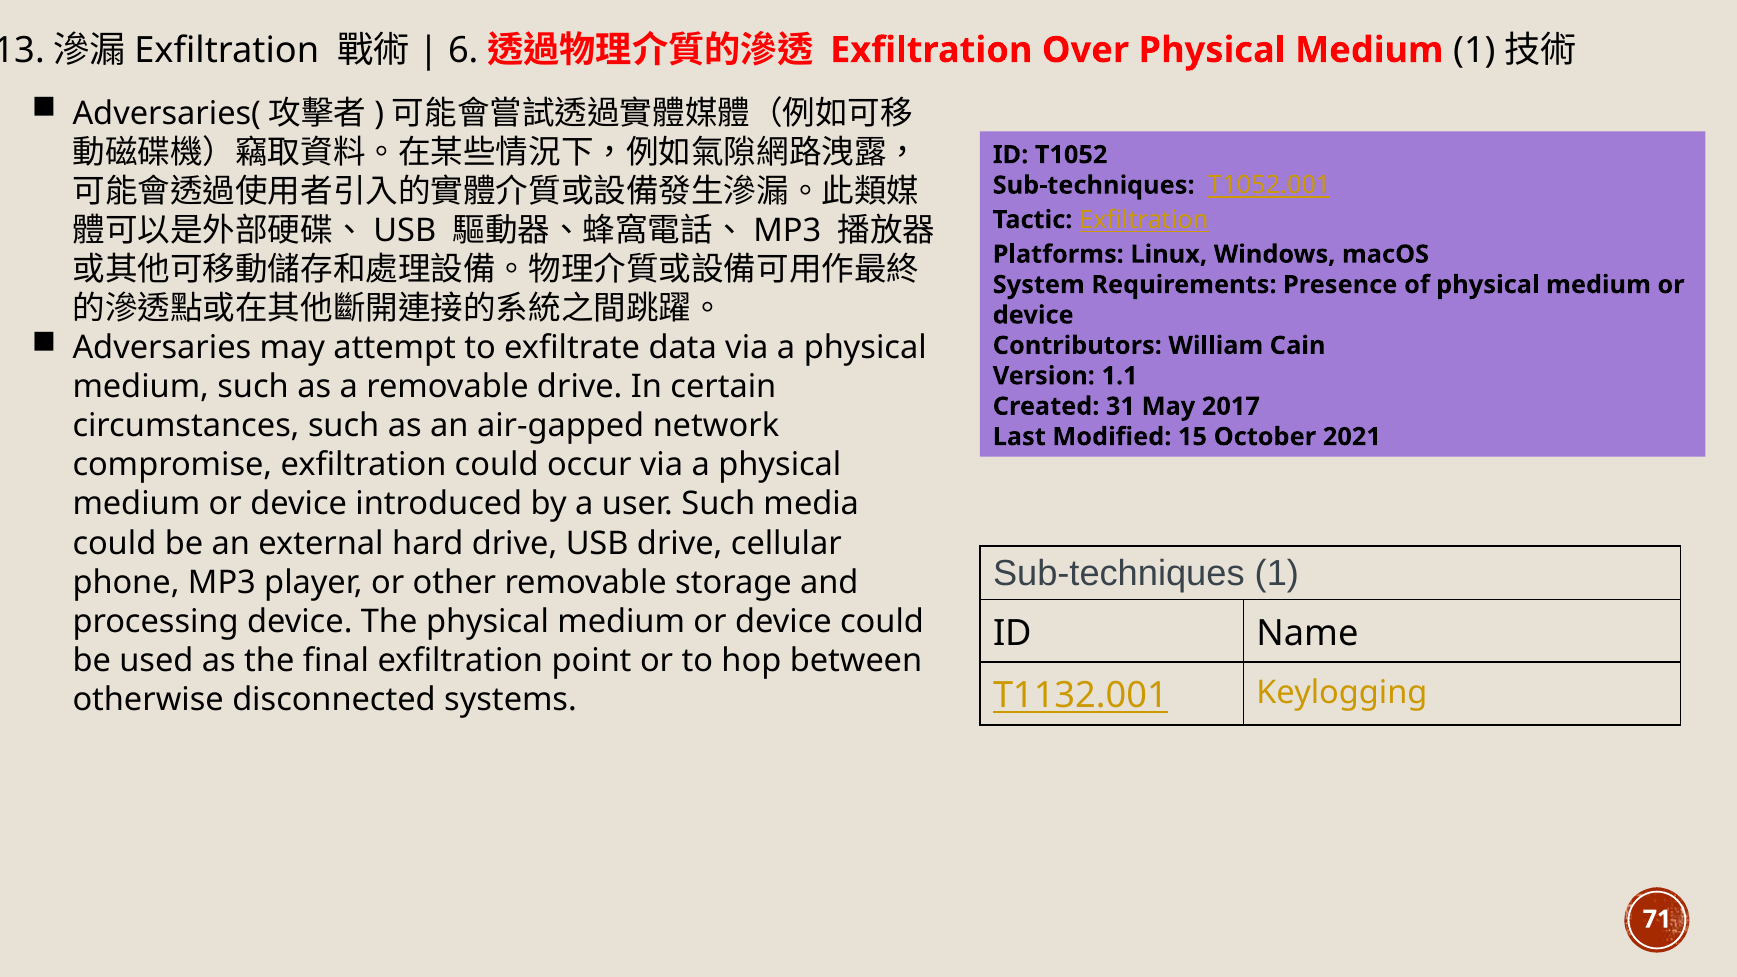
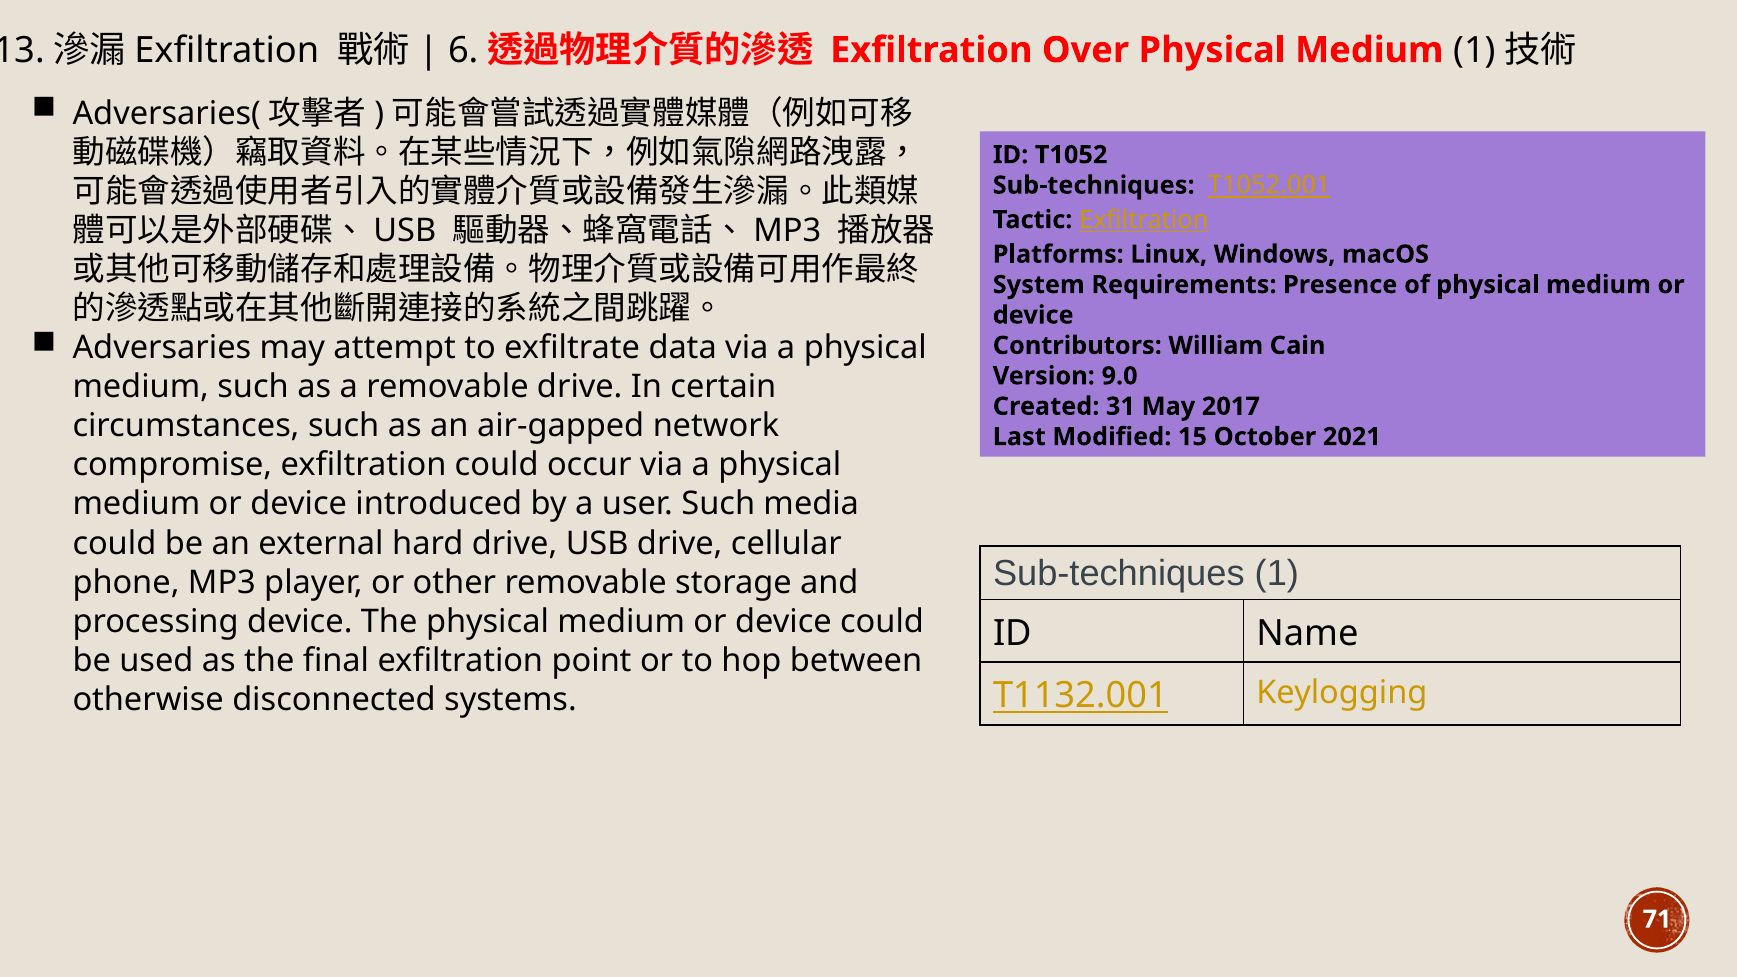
1.1: 1.1 -> 9.0
